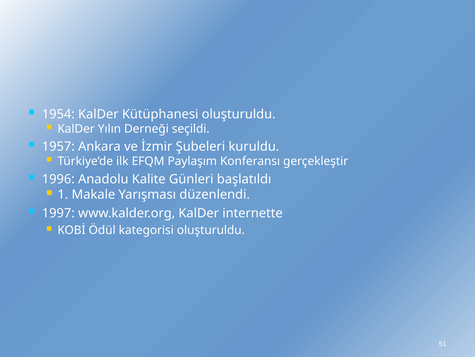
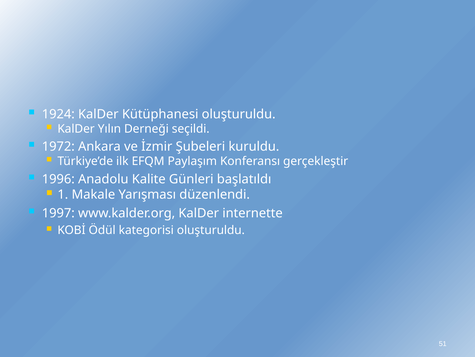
1954: 1954 -> 1924
1957: 1957 -> 1972
